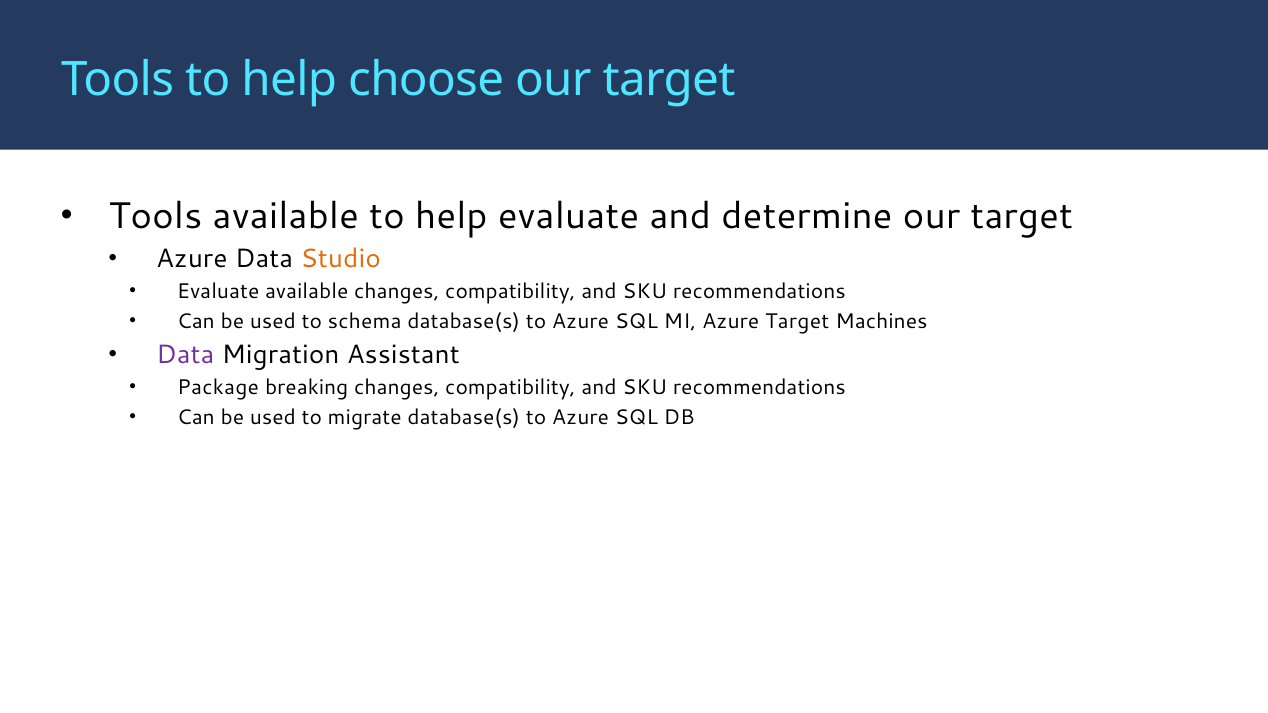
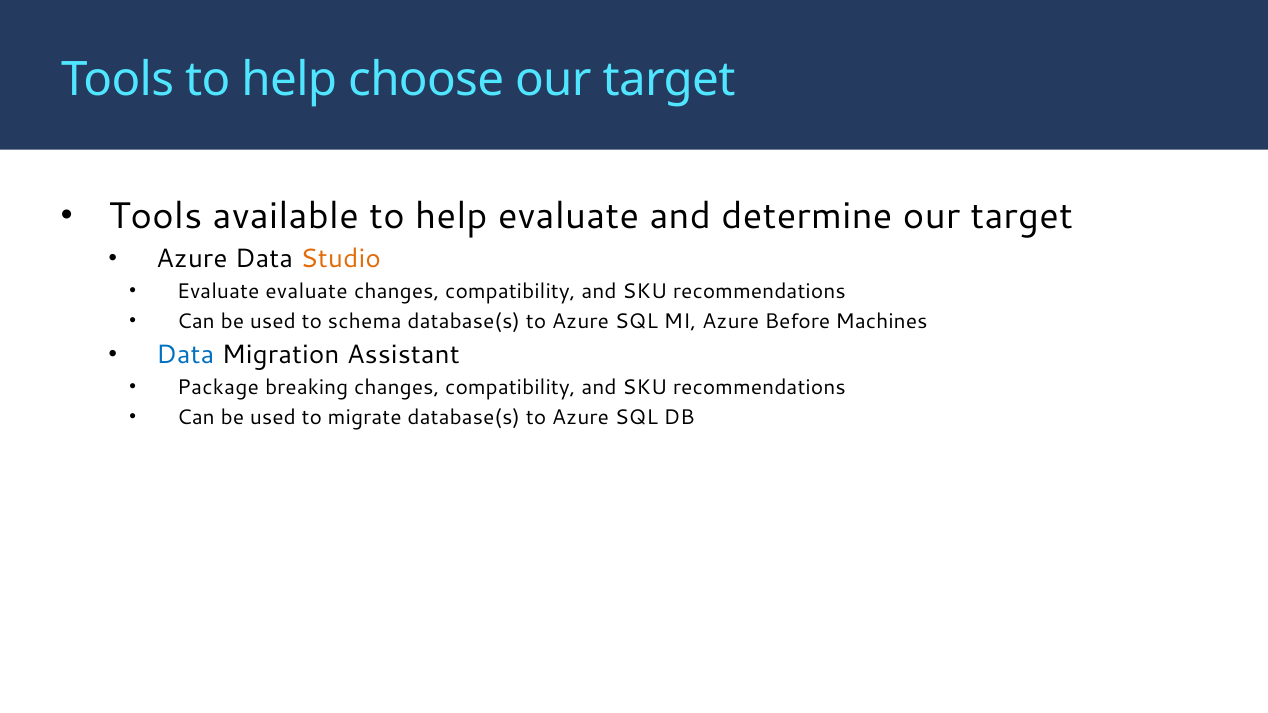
Evaluate available: available -> evaluate
Azure Target: Target -> Before
Data at (185, 355) colour: purple -> blue
